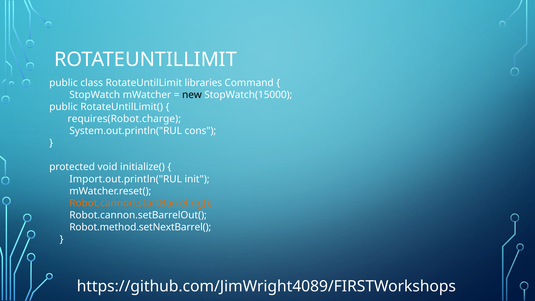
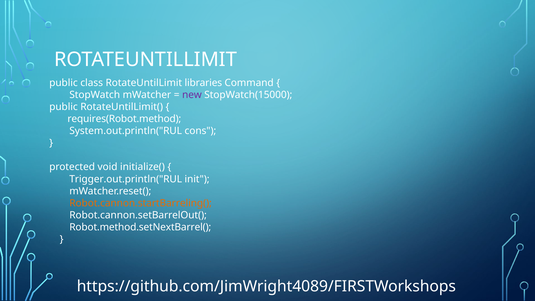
new colour: black -> purple
requires(Robot.charge: requires(Robot.charge -> requires(Robot.method
Import.out.println("RUL: Import.out.println("RUL -> Trigger.out.println("RUL
